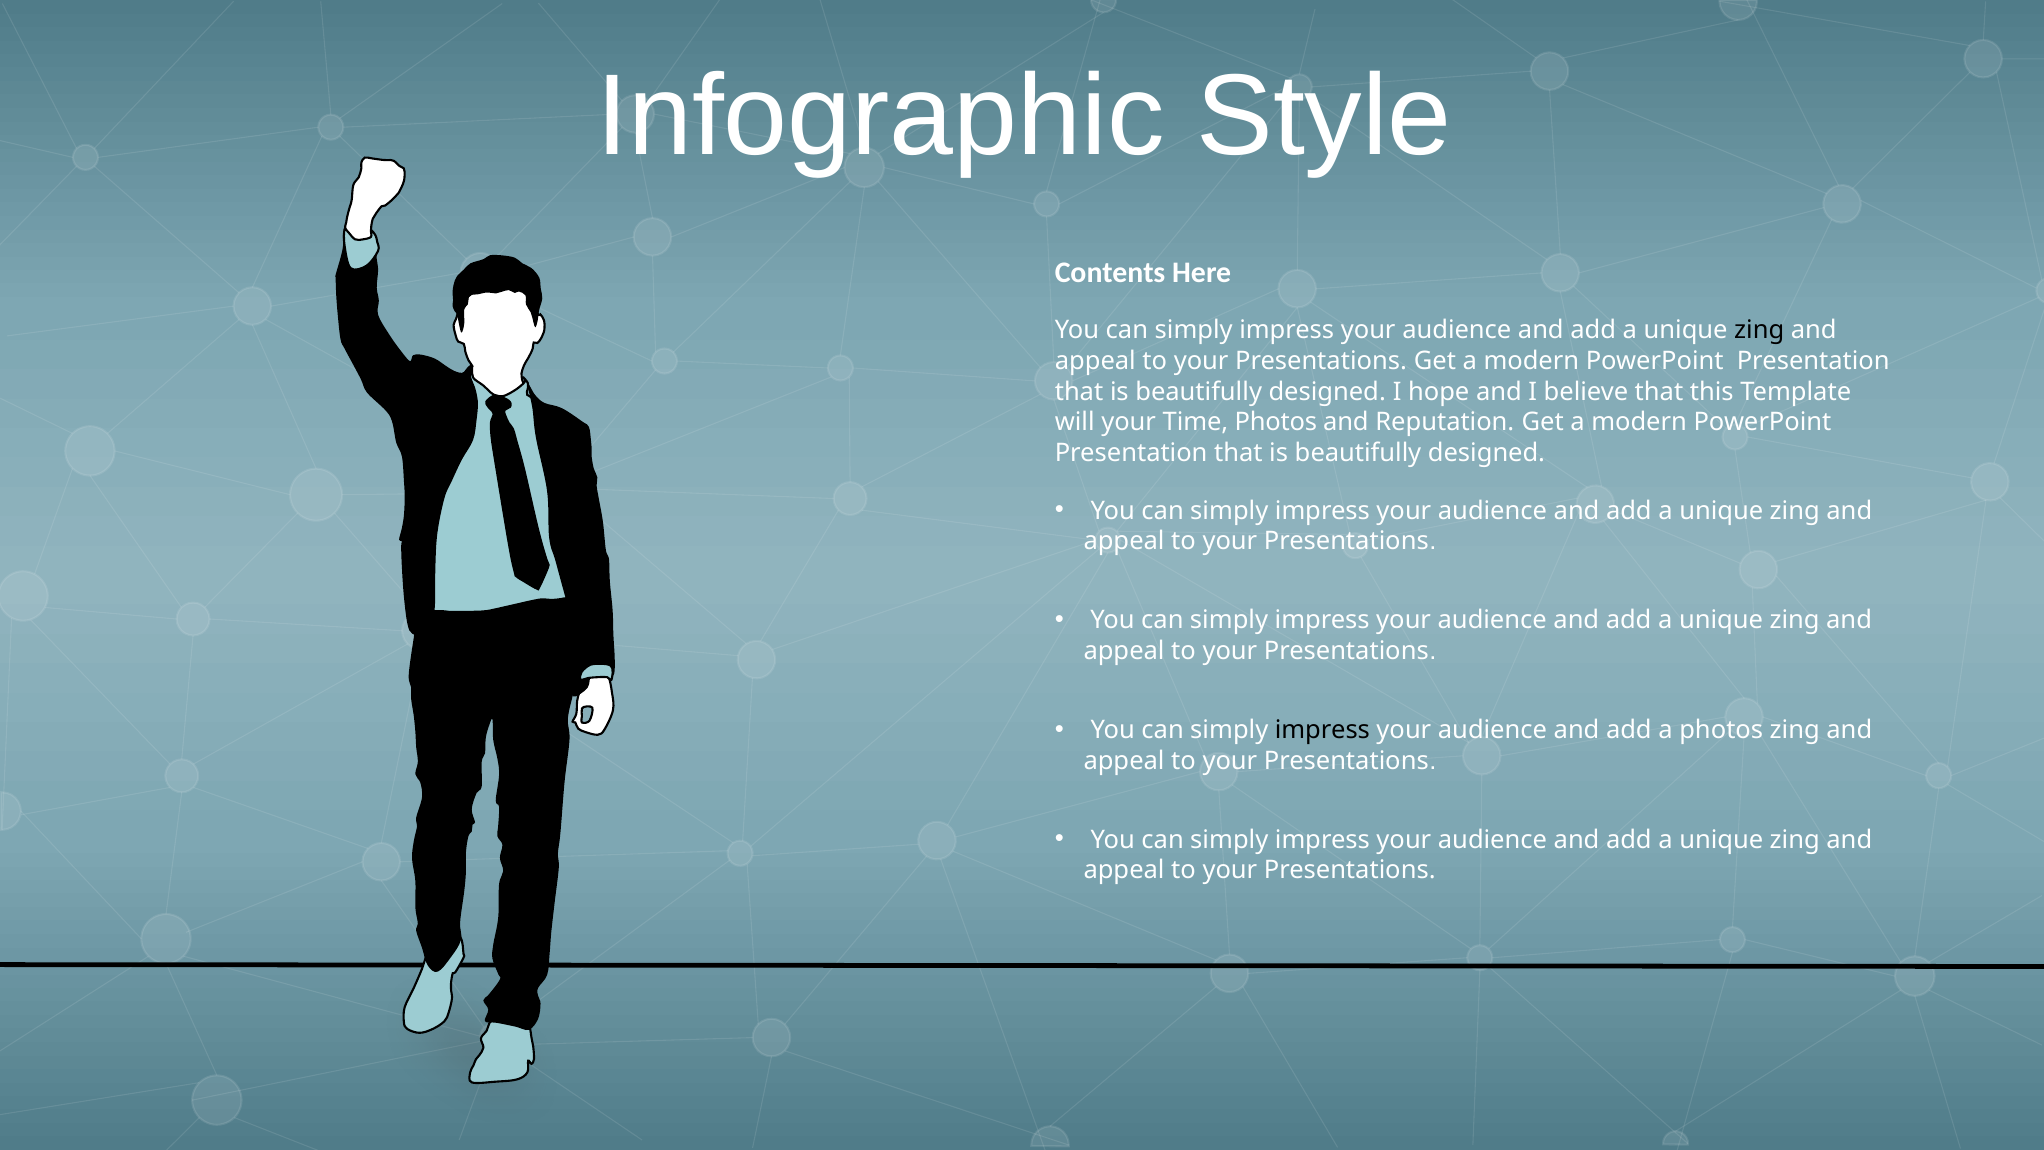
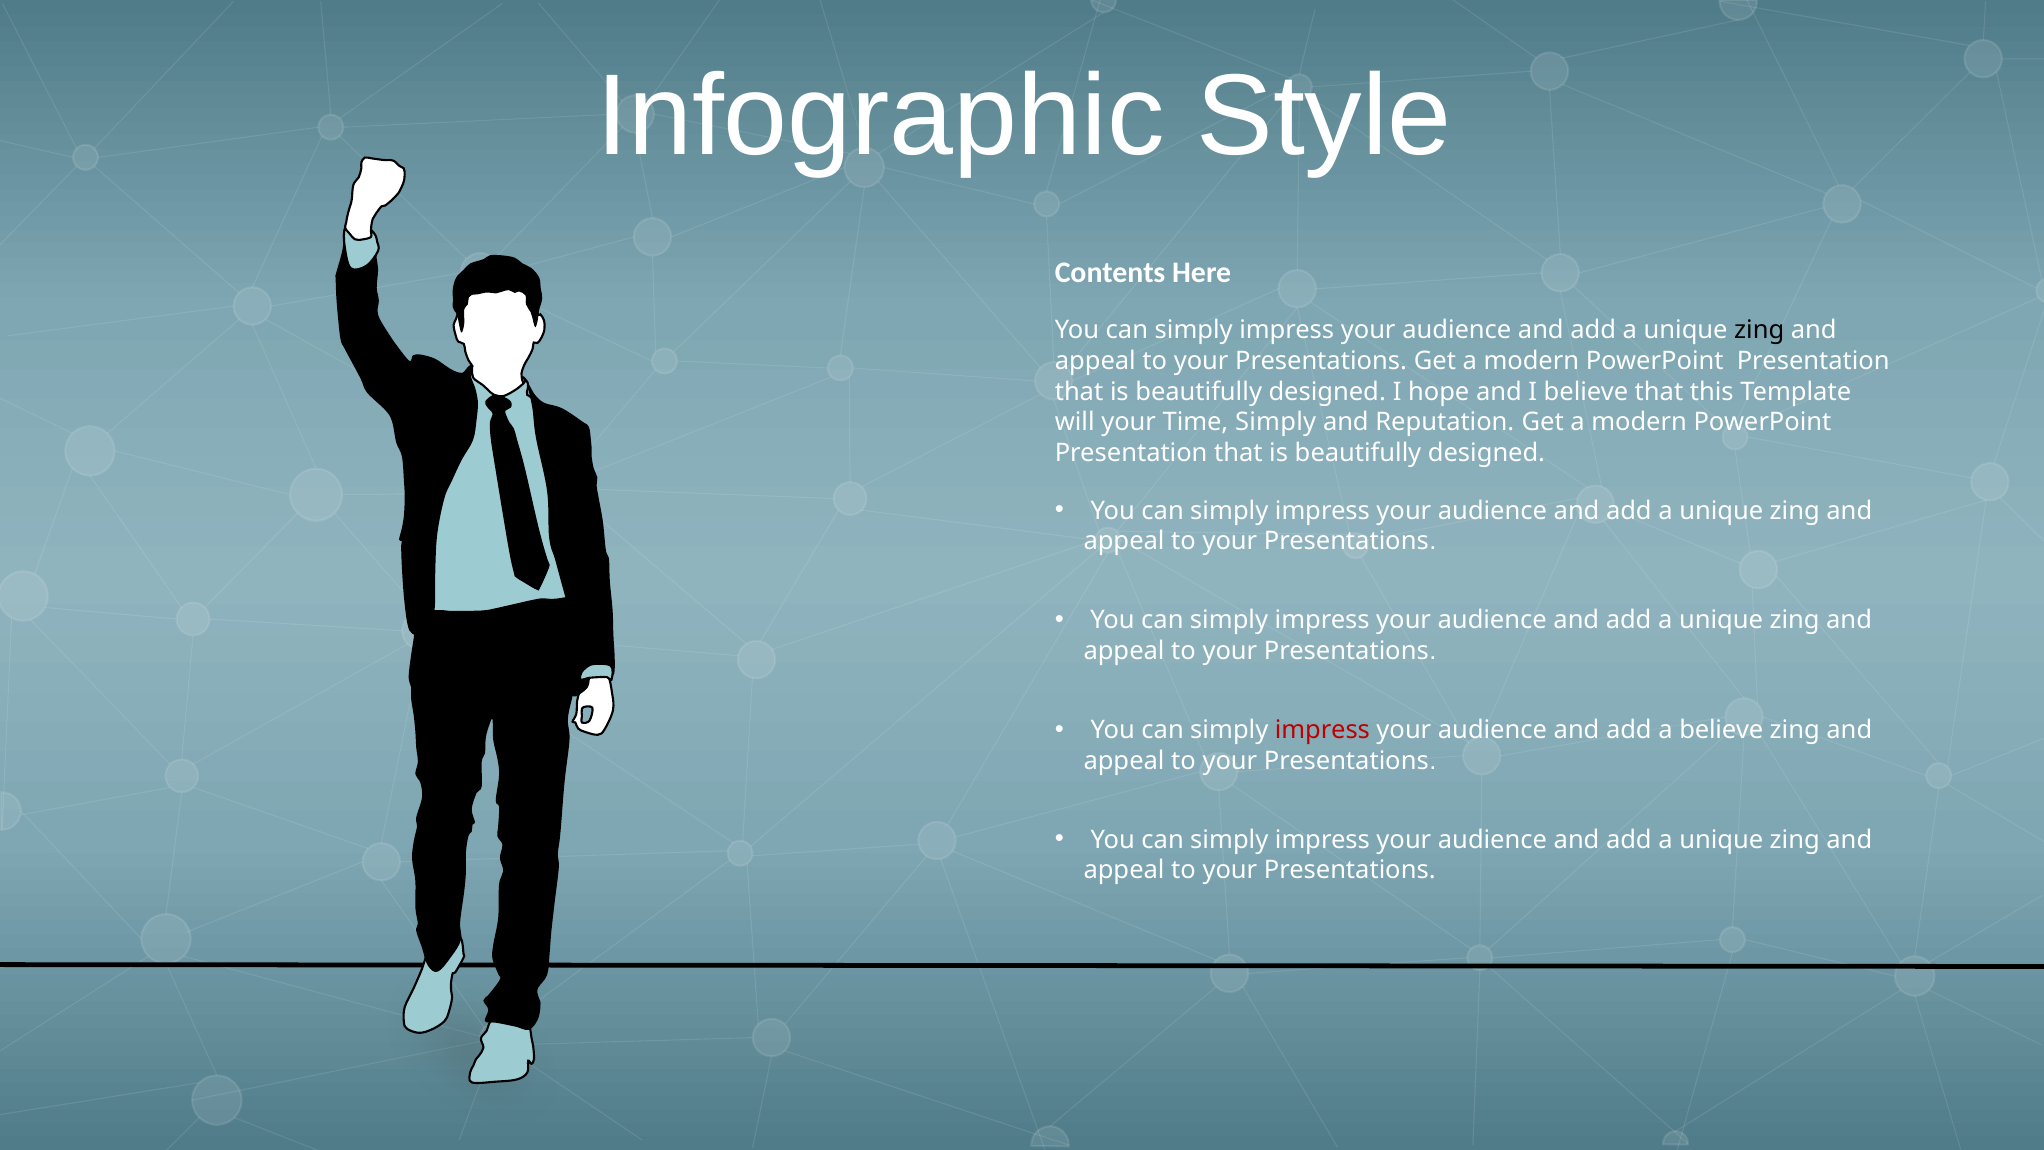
Time Photos: Photos -> Simply
impress at (1322, 730) colour: black -> red
a photos: photos -> believe
